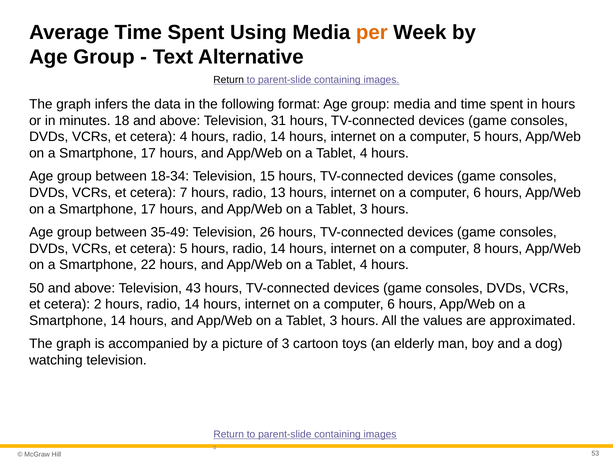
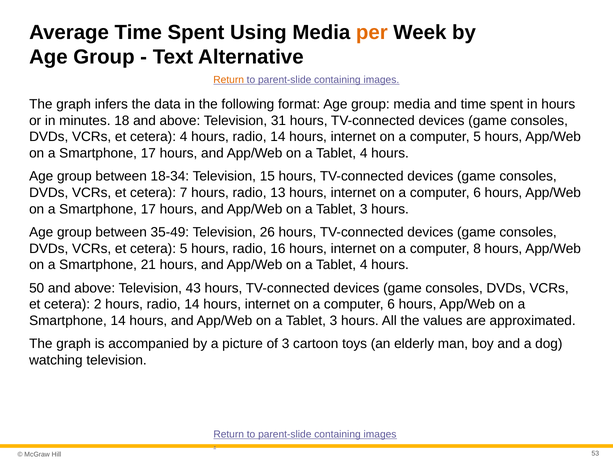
Return at (229, 80) colour: black -> orange
5 hours radio 14: 14 -> 16
22: 22 -> 21
